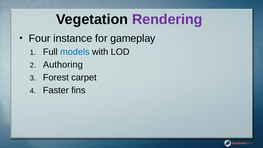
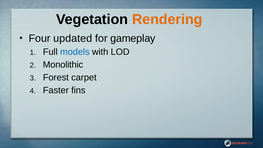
Rendering colour: purple -> orange
instance: instance -> updated
Authoring: Authoring -> Monolithic
